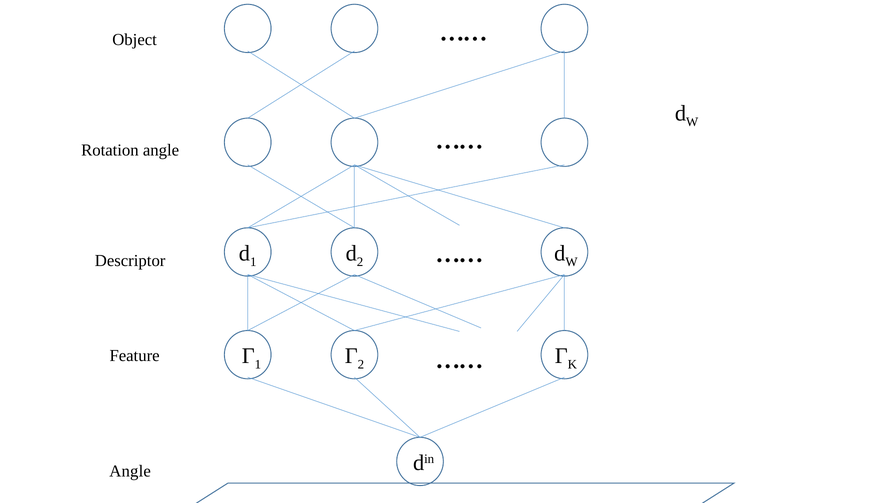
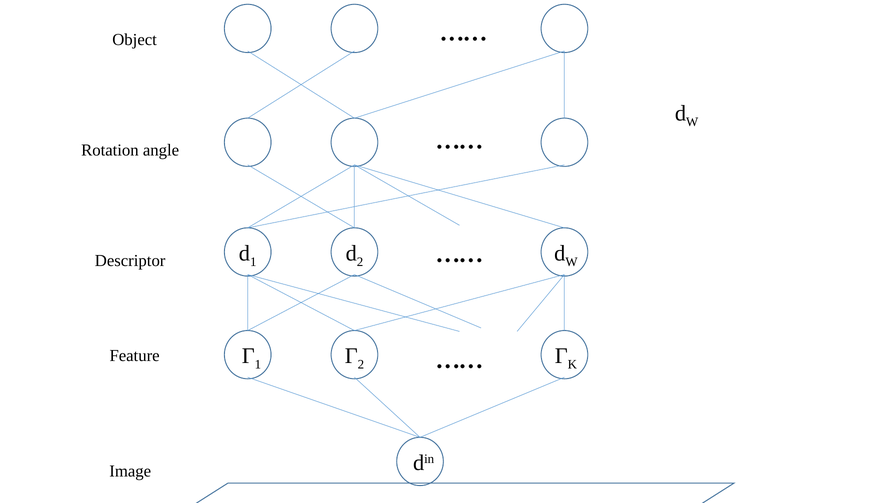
Angle at (130, 470): Angle -> Image
